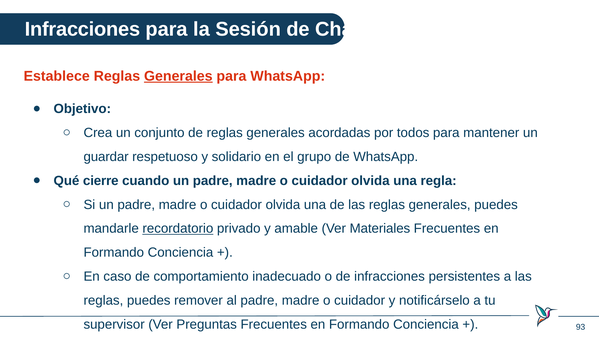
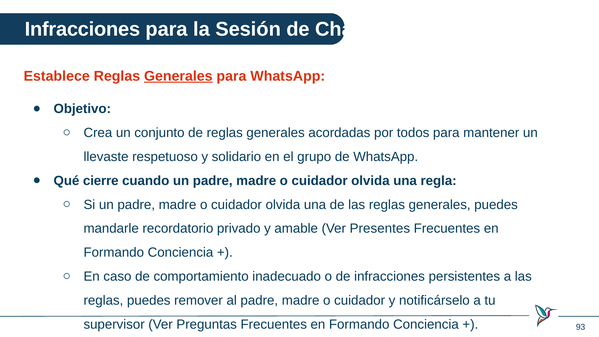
guardar: guardar -> llevaste
recordatorio underline: present -> none
Materiales: Materiales -> Presentes
